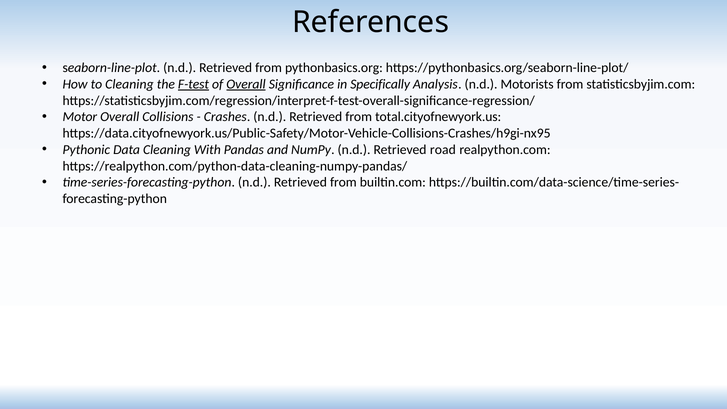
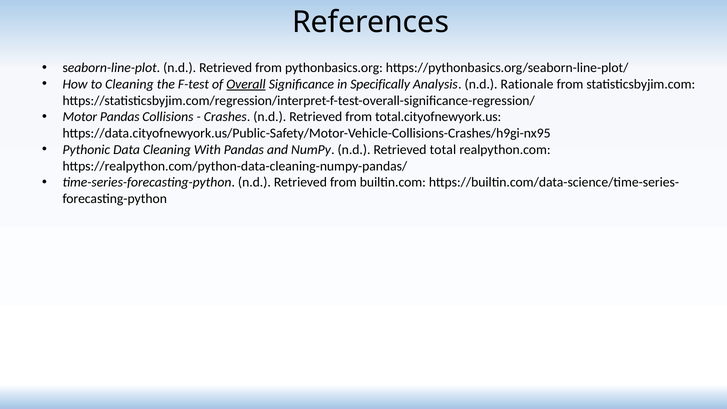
F-test underline: present -> none
Motorists: Motorists -> Rationale
Motor Overall: Overall -> Pandas
road: road -> total
